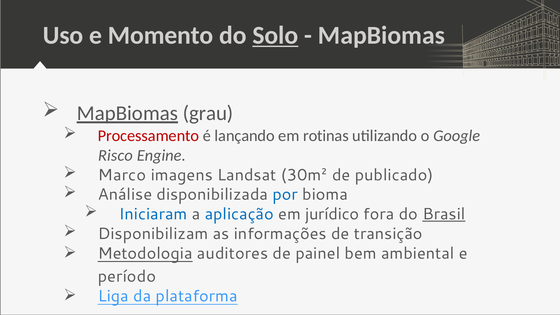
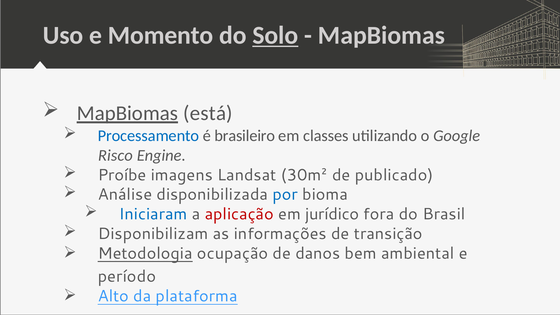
grau: grau -> está
Processamento colour: red -> blue
lançando: lançando -> brasileiro
rotinas: rotinas -> classes
Marco: Marco -> Proíbe
aplicação colour: blue -> red
Brasil underline: present -> none
auditores: auditores -> ocupação
painel: painel -> danos
Liga: Liga -> Alto
